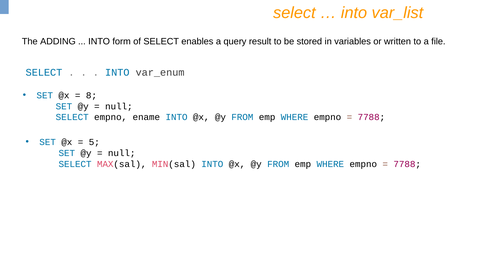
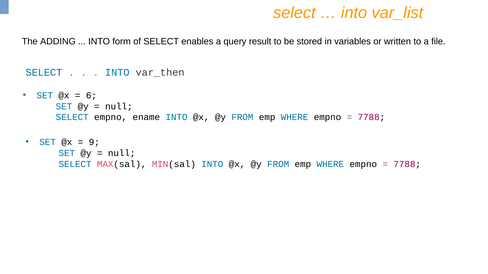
var_enum: var_enum -> var_then
8: 8 -> 6
5: 5 -> 9
